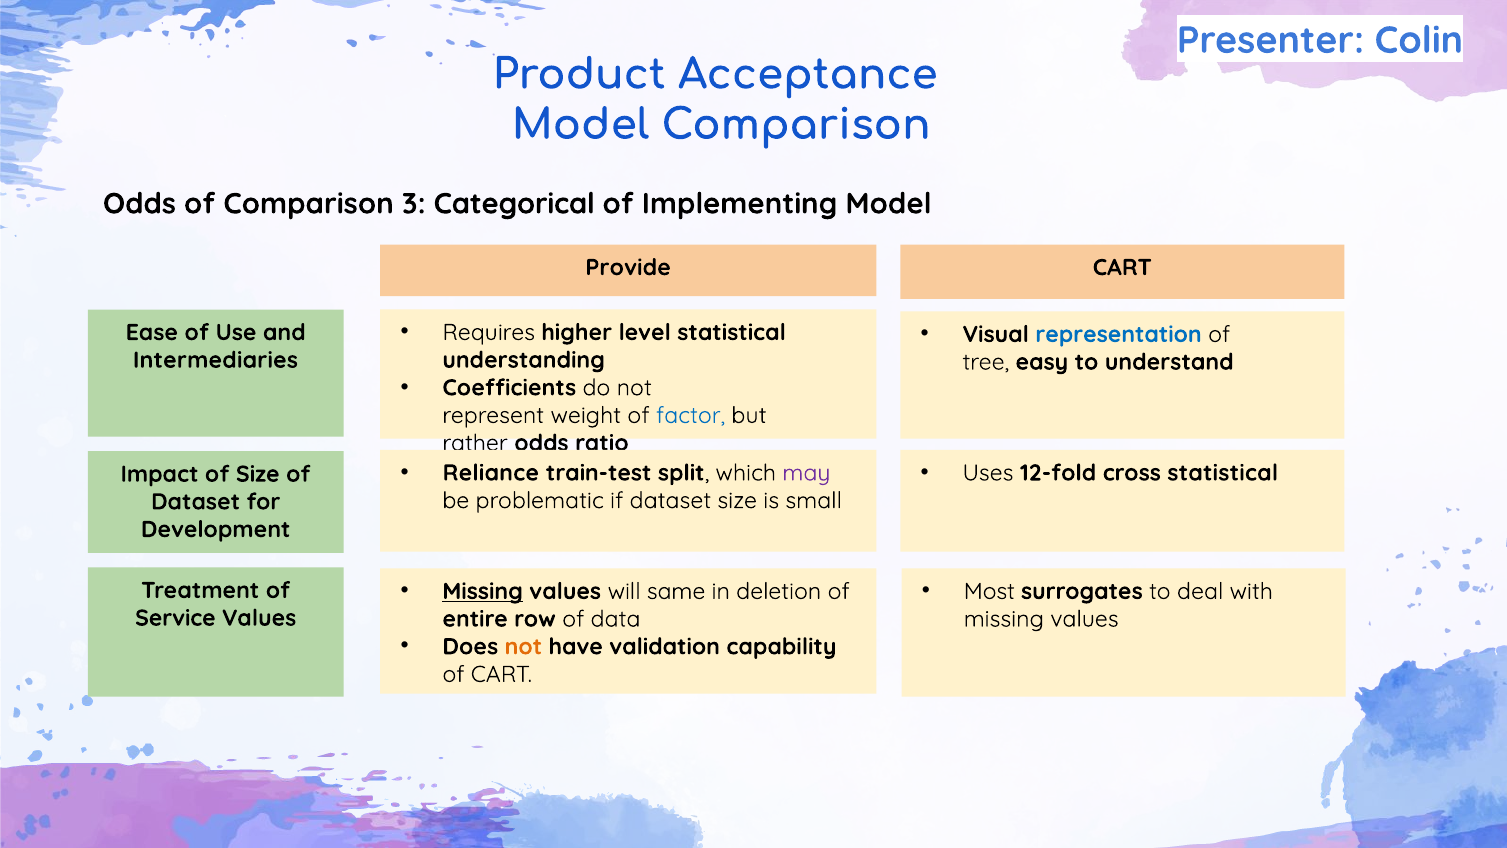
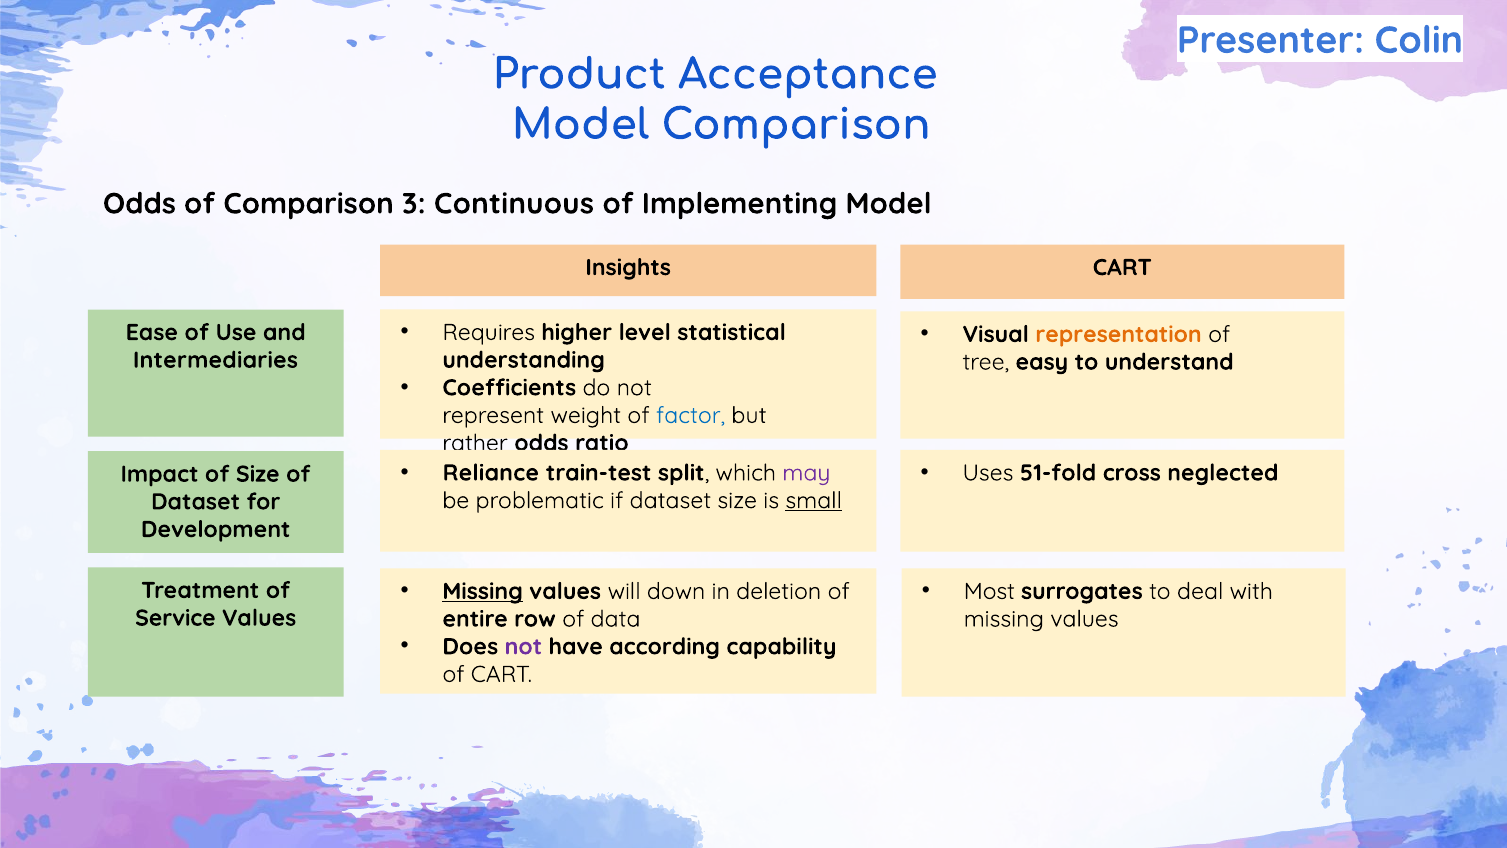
Categorical: Categorical -> Continuous
Provide: Provide -> Insights
representation colour: blue -> orange
12-fold: 12-fold -> 51-fold
cross statistical: statistical -> neglected
small underline: none -> present
same: same -> down
not at (523, 646) colour: orange -> purple
validation: validation -> according
